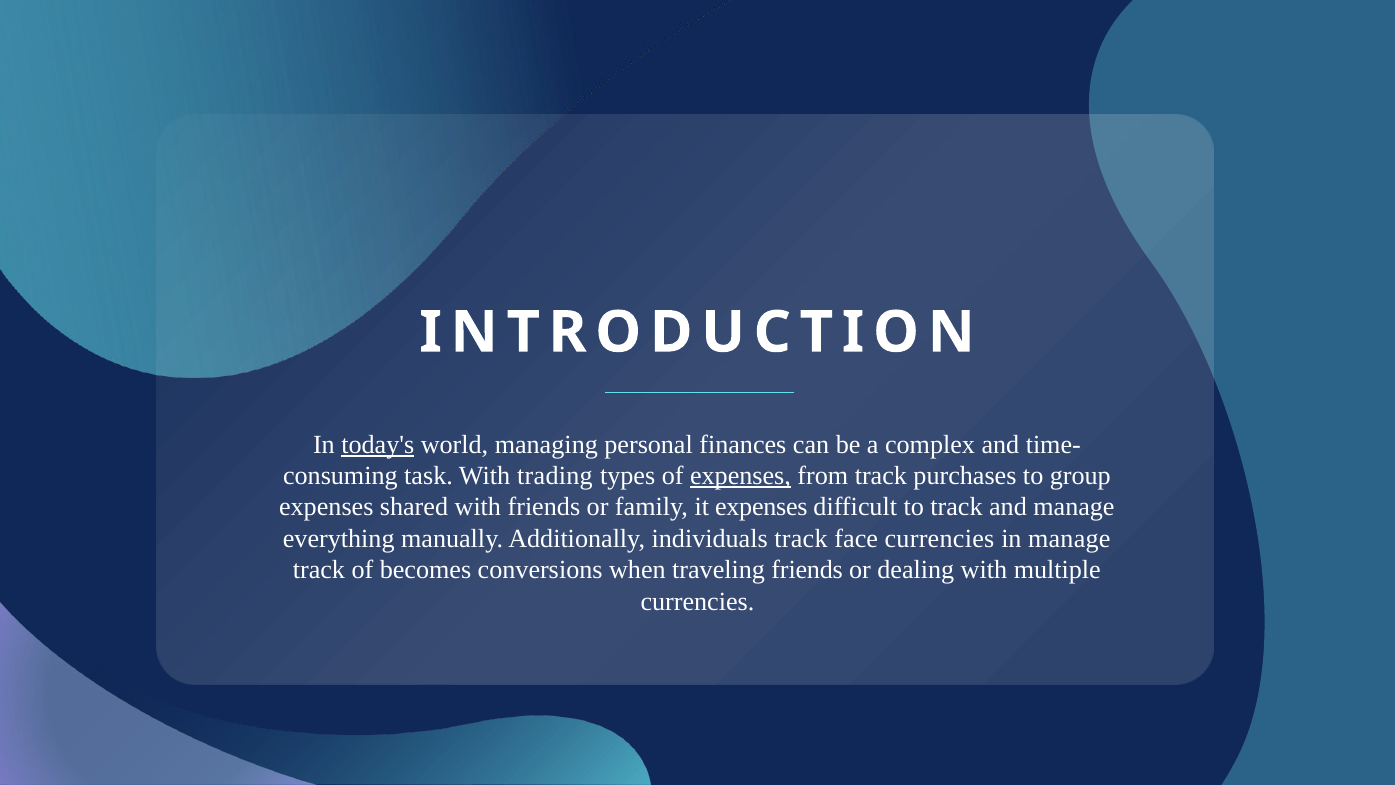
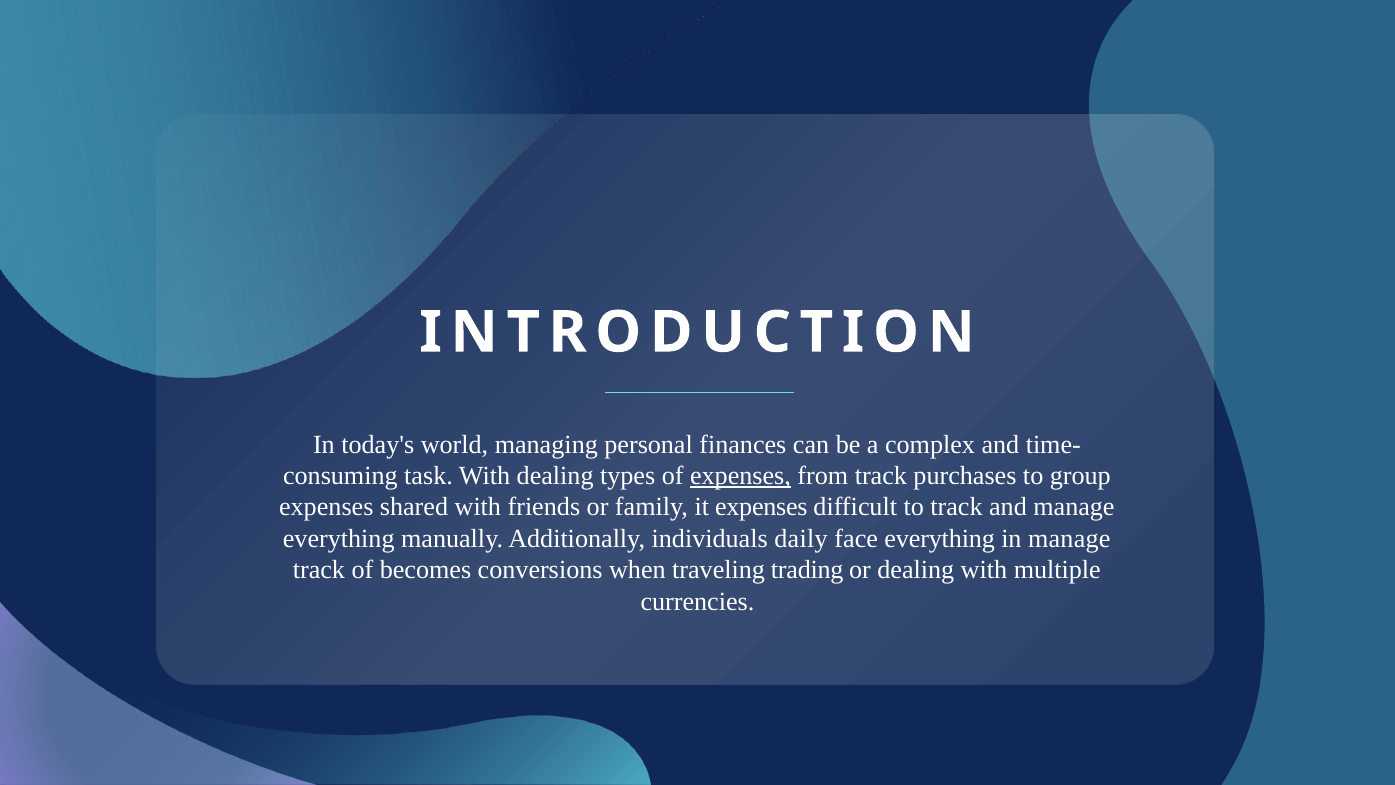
today's underline: present -> none
With trading: trading -> dealing
individuals track: track -> daily
face currencies: currencies -> everything
traveling friends: friends -> trading
